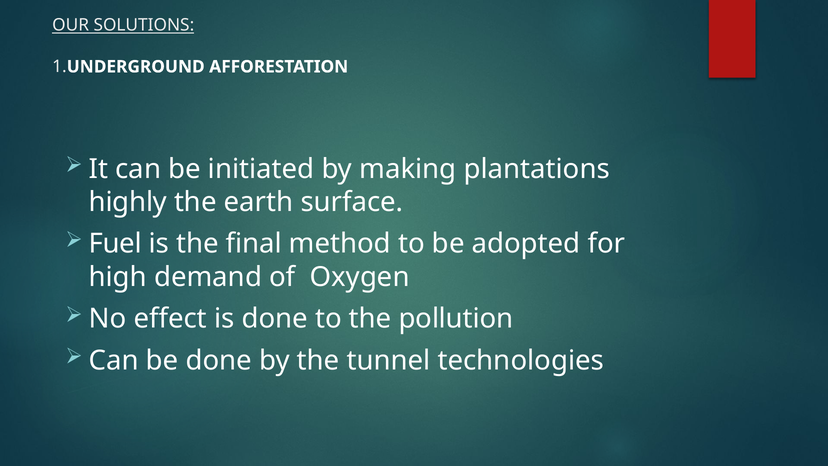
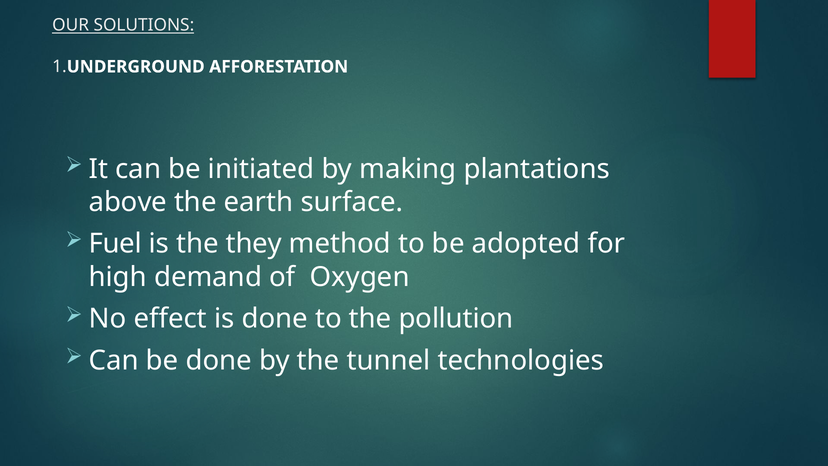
highly: highly -> above
final: final -> they
